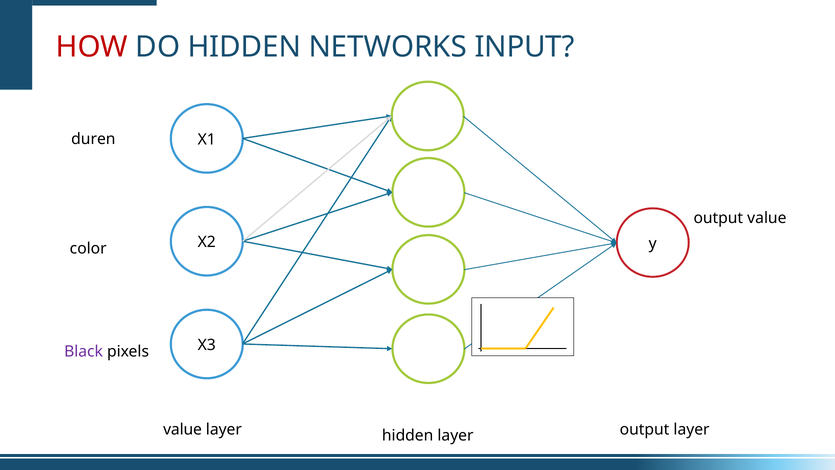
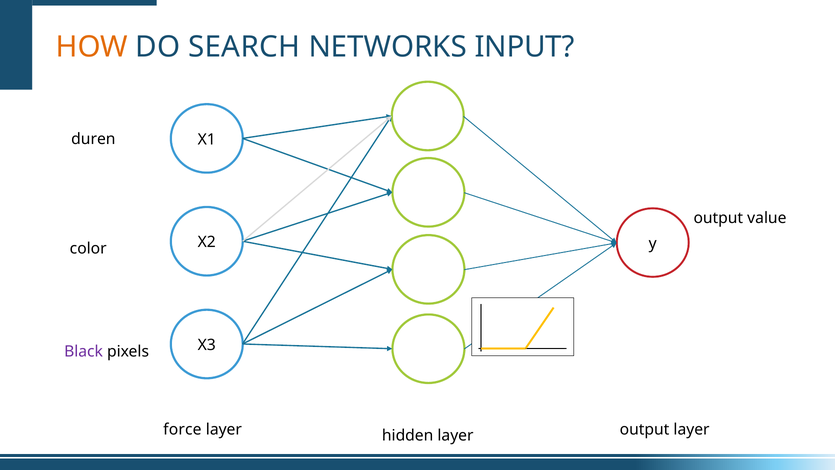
HOW colour: red -> orange
DO HIDDEN: HIDDEN -> SEARCH
value at (183, 429): value -> force
